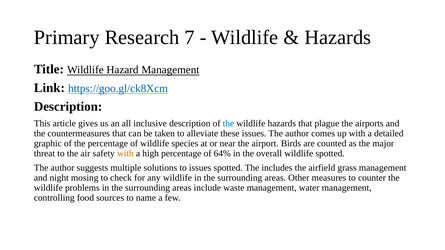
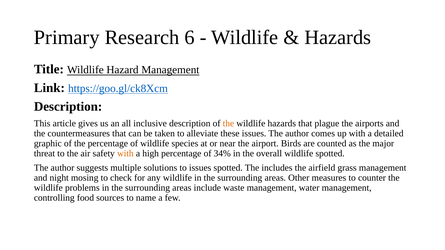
7: 7 -> 6
the at (228, 123) colour: blue -> orange
64%: 64% -> 34%
